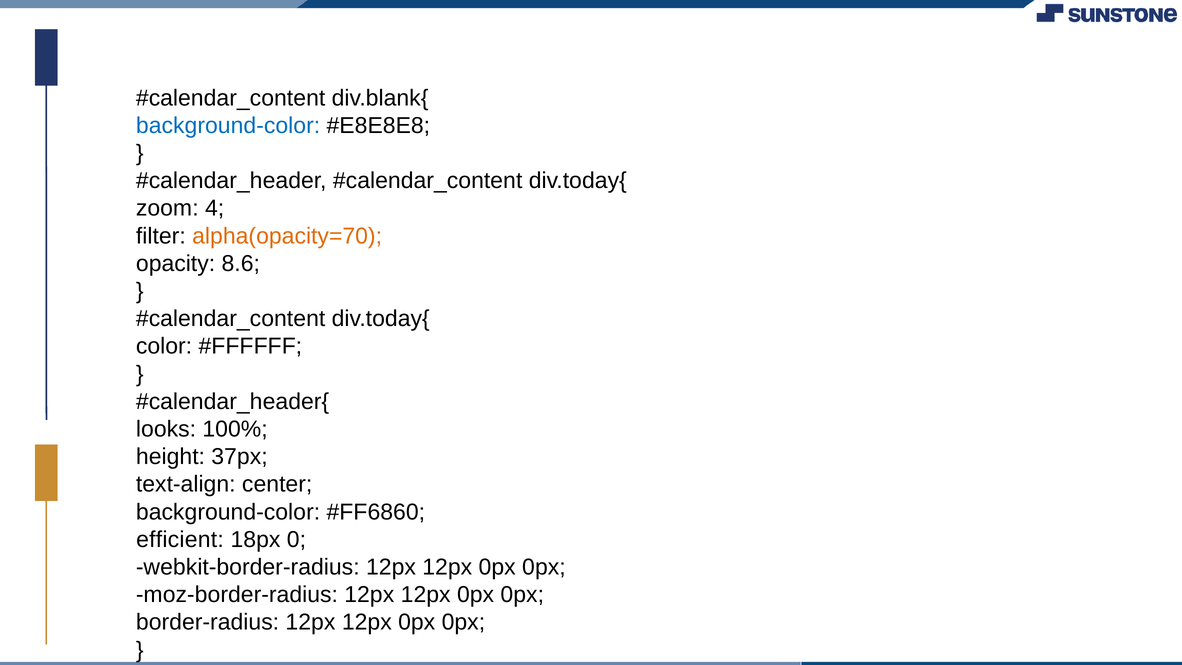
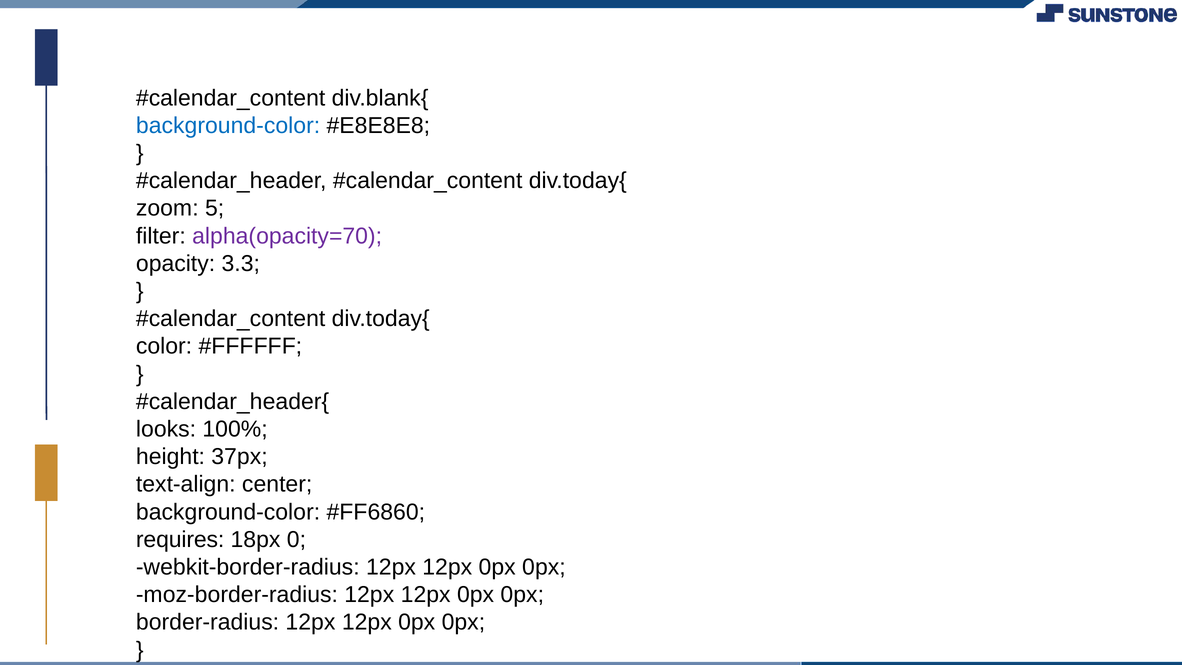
4: 4 -> 5
alpha(opacity=70 colour: orange -> purple
8.6: 8.6 -> 3.3
efficient: efficient -> requires
